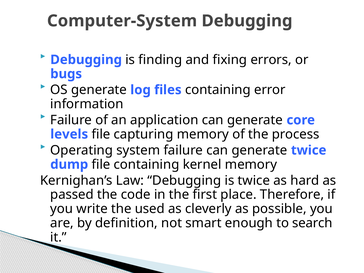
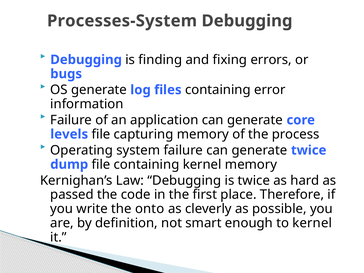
Computer-System: Computer-System -> Processes-System
used: used -> onto
to search: search -> kernel
